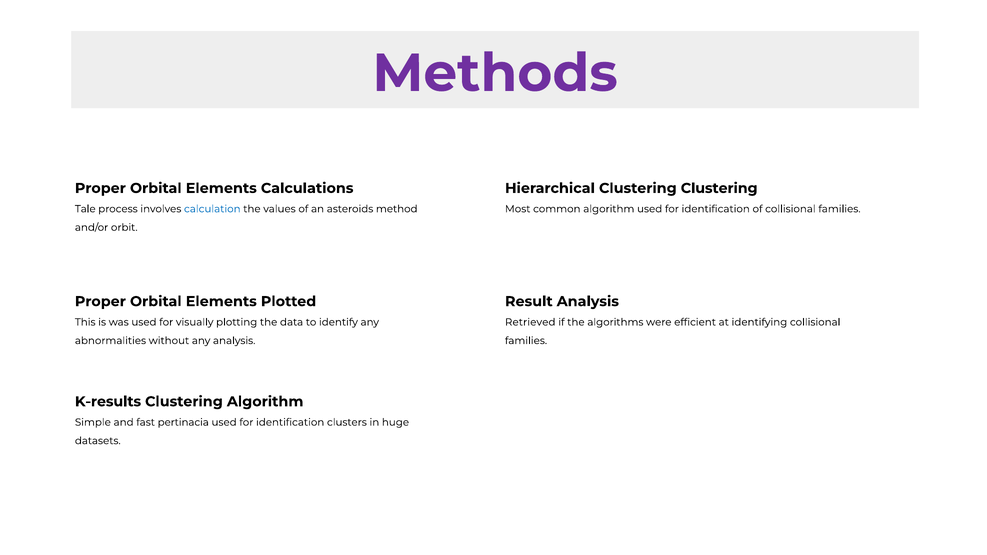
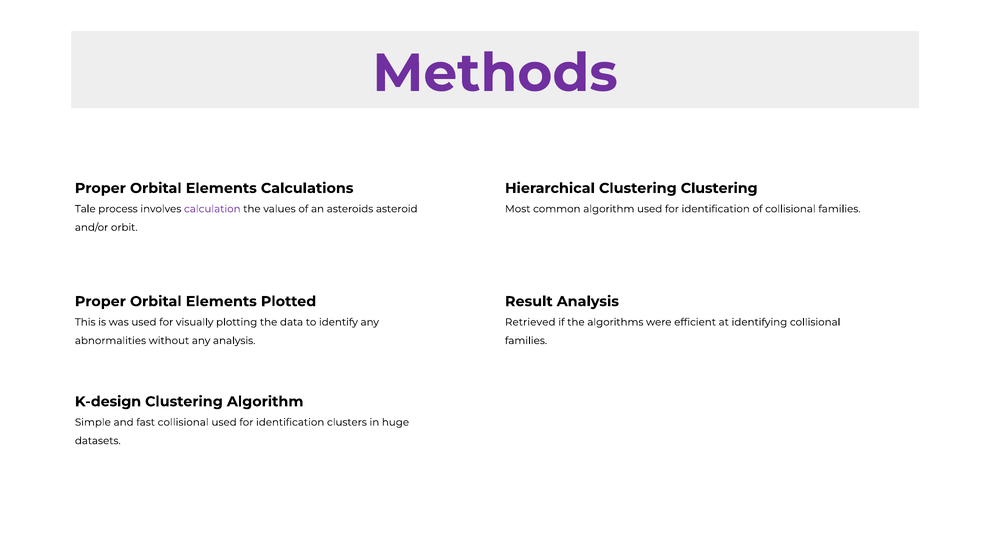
calculation colour: blue -> purple
method: method -> asteroid
K-results: K-results -> K-design
fast pertinacia: pertinacia -> collisional
